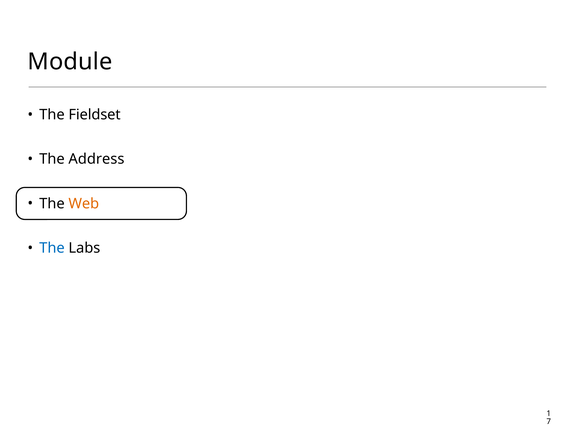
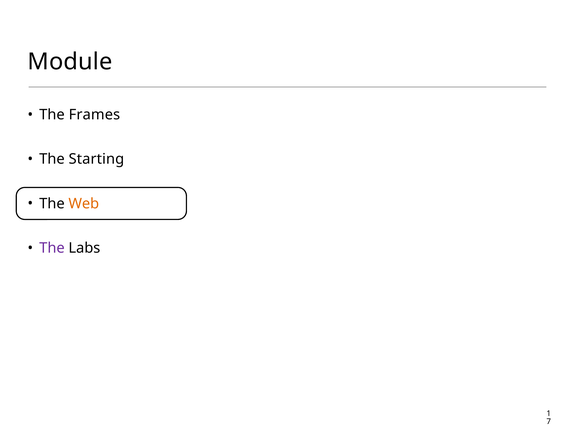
Fieldset: Fieldset -> Frames
Address: Address -> Starting
The at (52, 248) colour: blue -> purple
